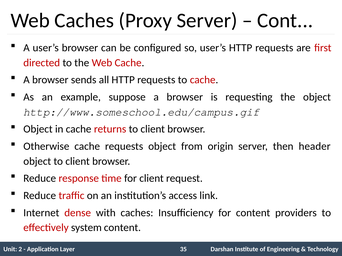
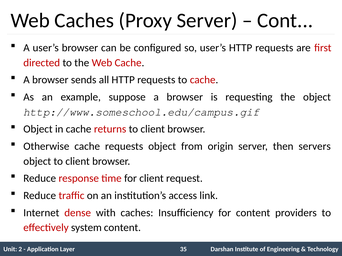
header: header -> servers
